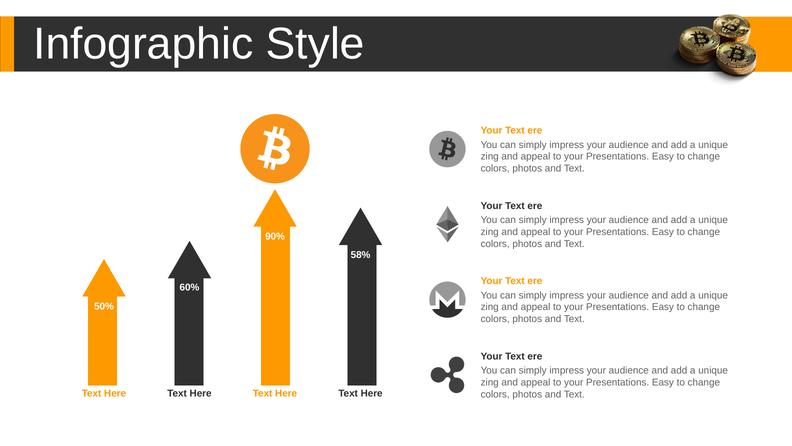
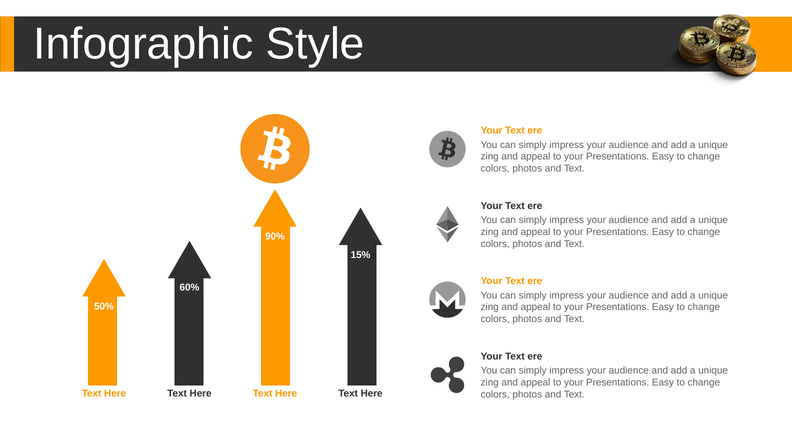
58%: 58% -> 15%
